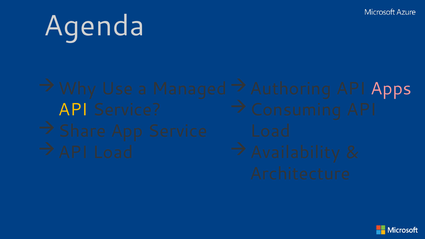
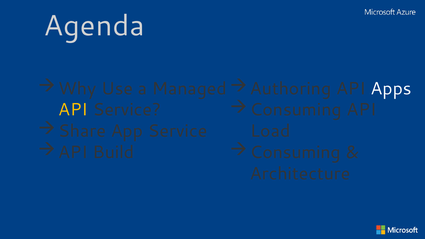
Apps colour: pink -> white
Load at (113, 152): Load -> Build
Availability at (295, 152): Availability -> Consuming
